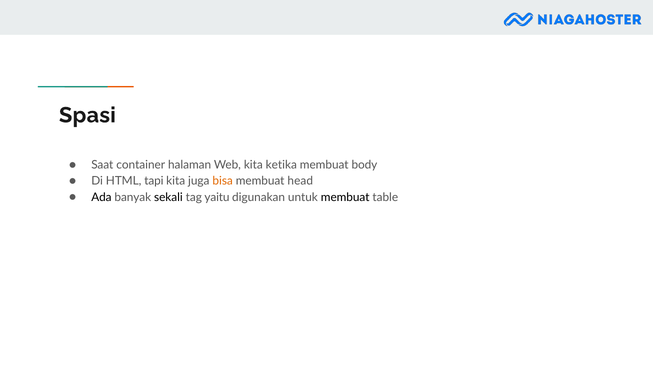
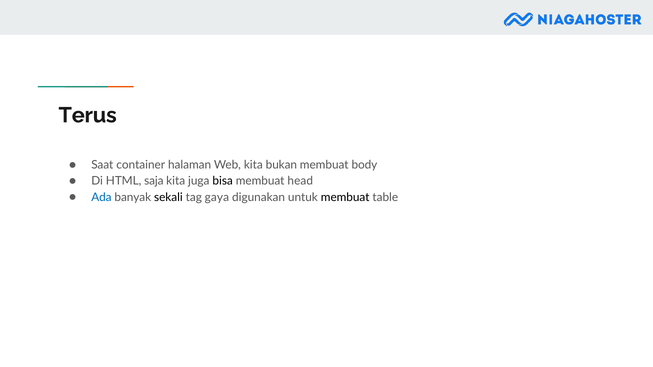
Spasi: Spasi -> Terus
ketika: ketika -> bukan
tapi: tapi -> saja
bisa colour: orange -> black
Ada colour: black -> blue
yaitu: yaitu -> gaya
